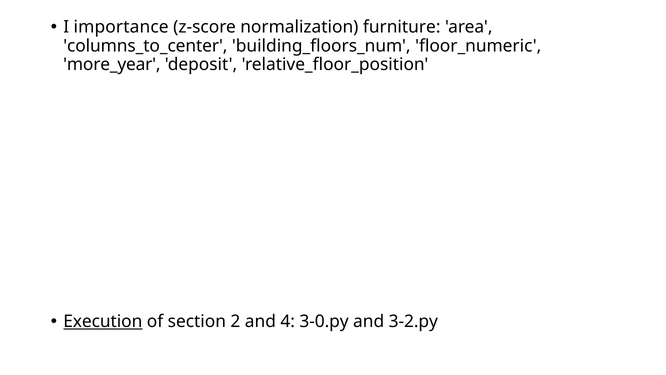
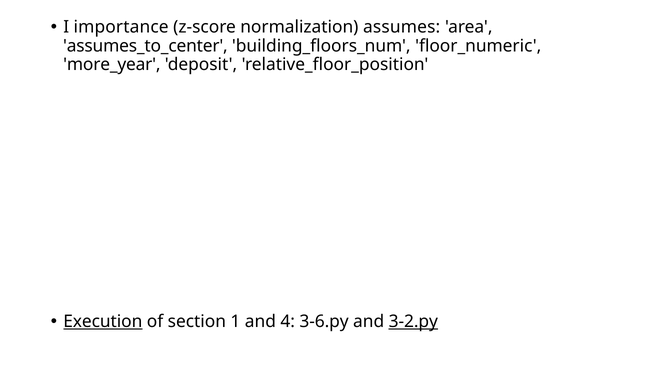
furniture: furniture -> assumes
columns_to_center: columns_to_center -> assumes_to_center
2: 2 -> 1
3-0.py: 3-0.py -> 3-6.py
3-2.py underline: none -> present
